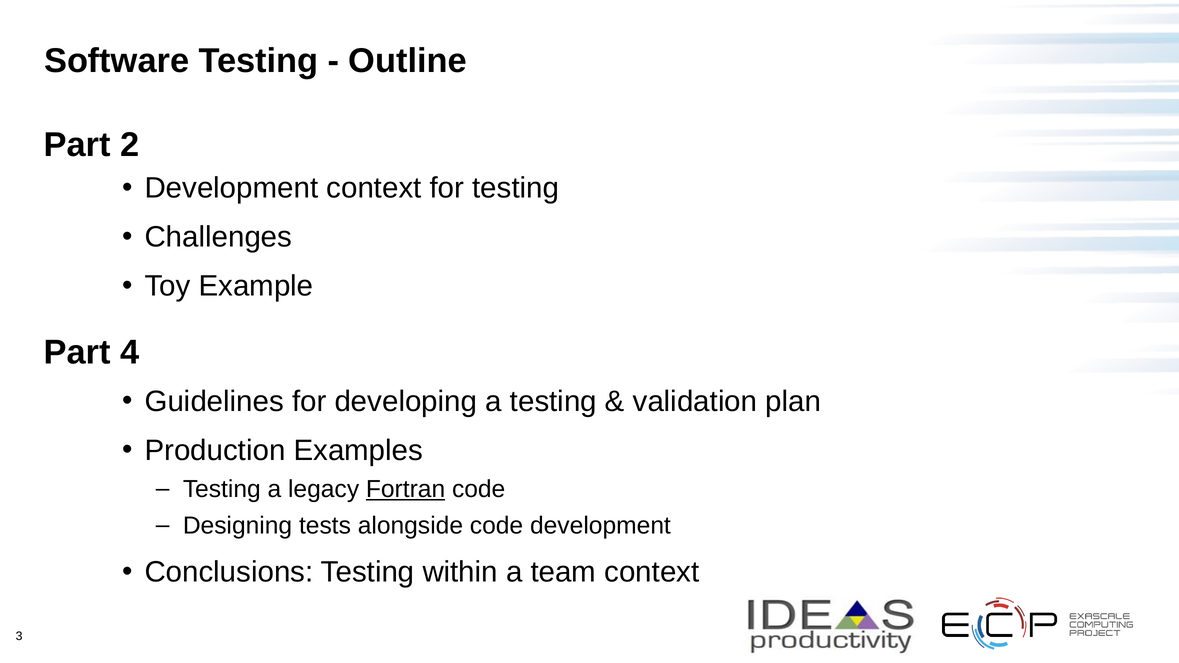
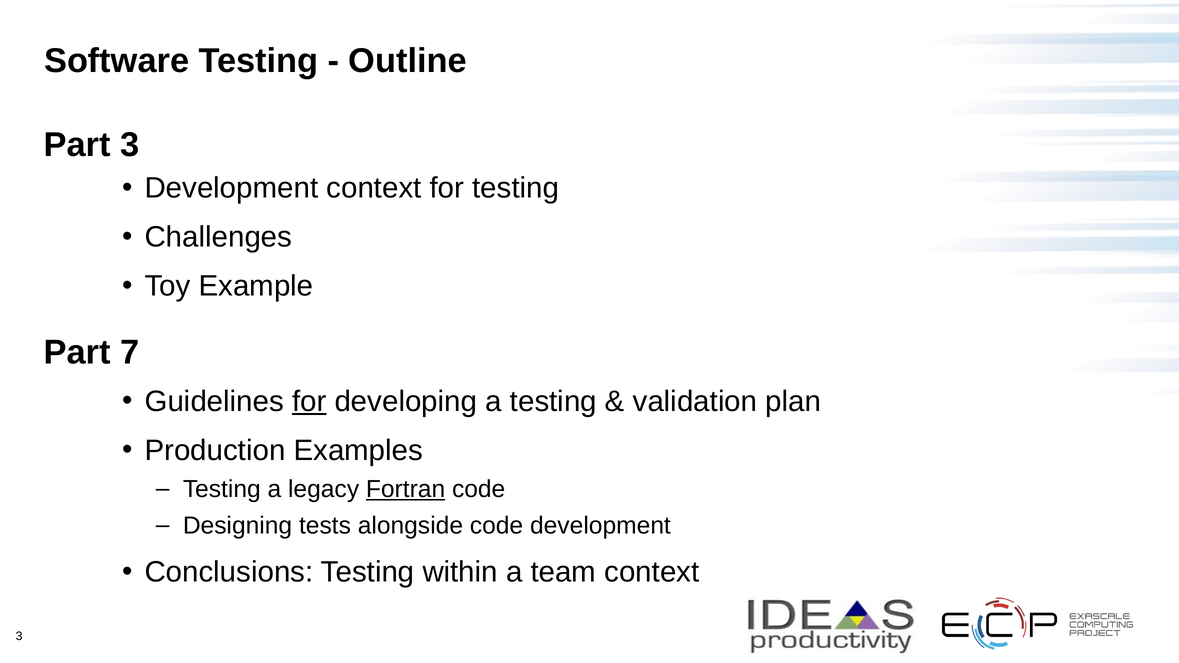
Part 2: 2 -> 3
4: 4 -> 7
for at (309, 402) underline: none -> present
